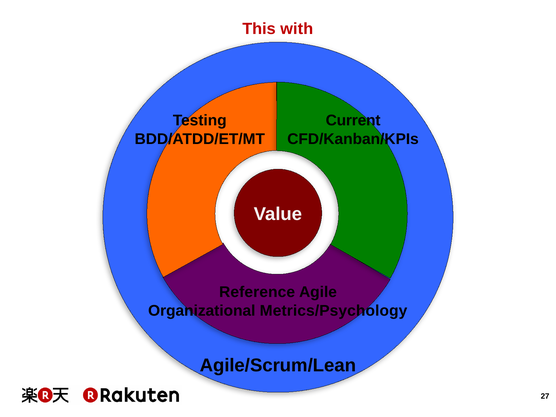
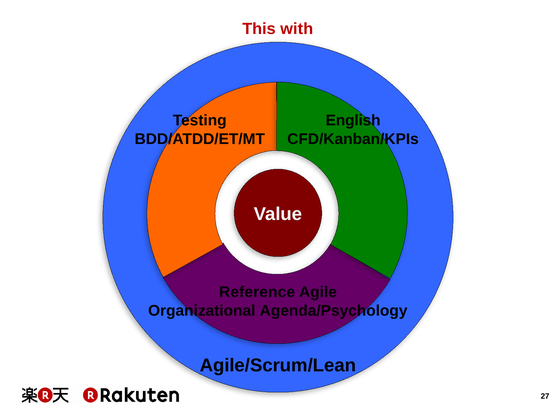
Current: Current -> English
Metrics/Psychology: Metrics/Psychology -> Agenda/Psychology
